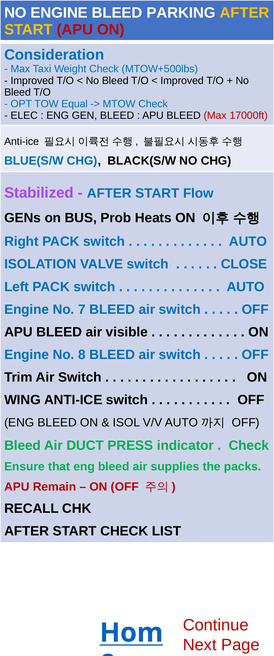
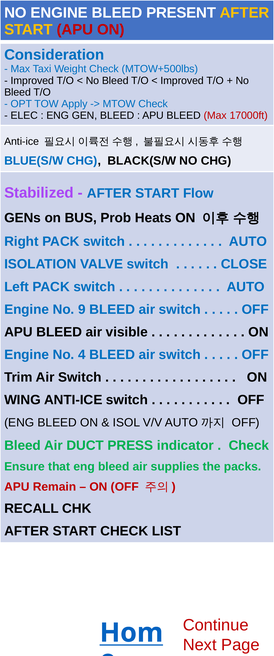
PARKING: PARKING -> PRESENT
Equal: Equal -> Apply
7: 7 -> 9
8: 8 -> 4
